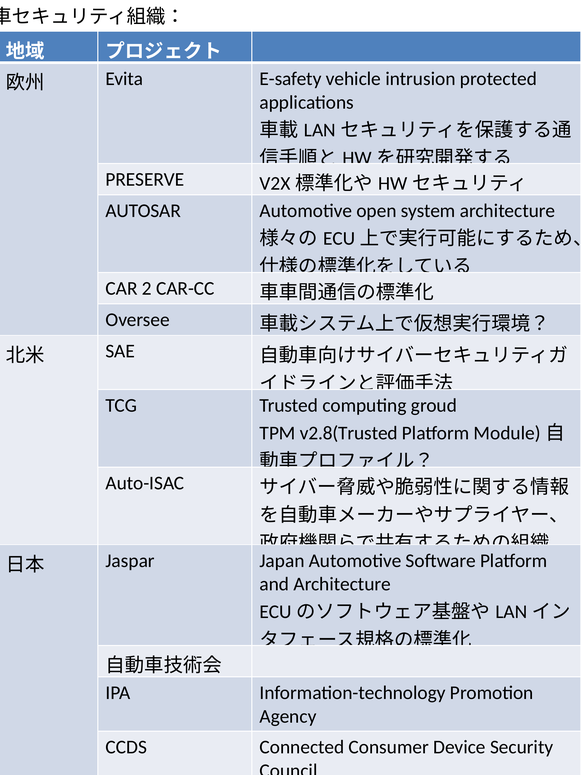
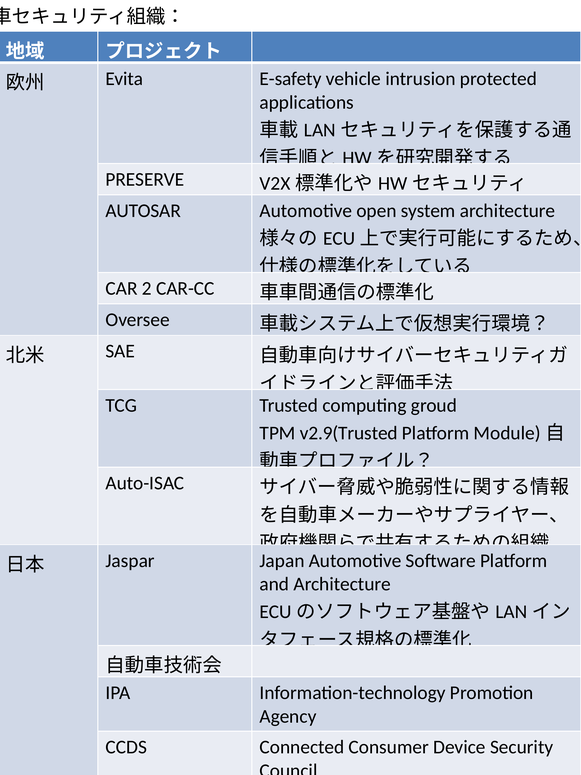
v2.8(Trusted: v2.8(Trusted -> v2.9(Trusted
